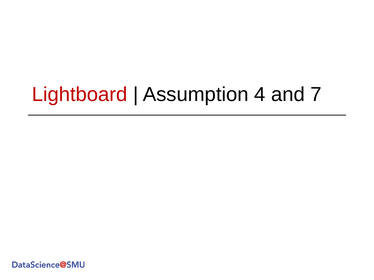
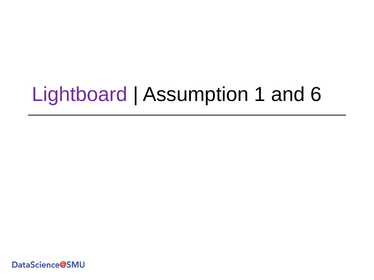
Lightboard colour: red -> purple
4: 4 -> 1
7: 7 -> 6
